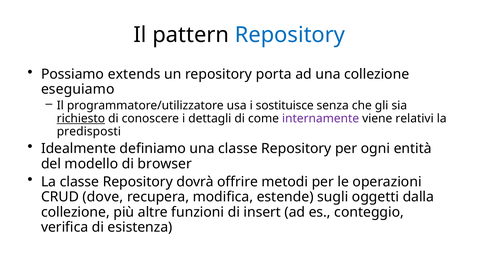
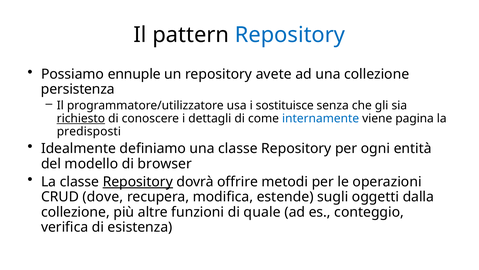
extends: extends -> ennuple
porta: porta -> avete
eseguiamo: eseguiamo -> persistenza
internamente colour: purple -> blue
relativi: relativi -> pagina
Repository at (138, 181) underline: none -> present
insert: insert -> quale
